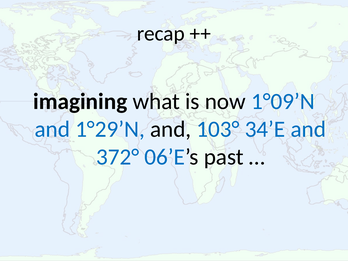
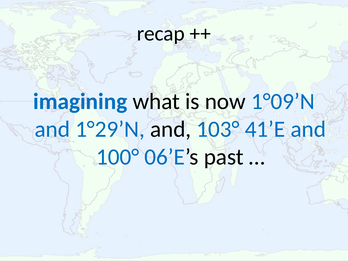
imagining colour: black -> blue
34’E: 34’E -> 41’E
372°: 372° -> 100°
